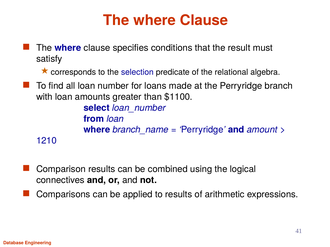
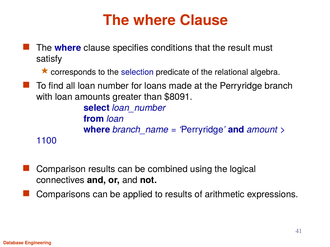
$1100: $1100 -> $8091
1210: 1210 -> 1100
